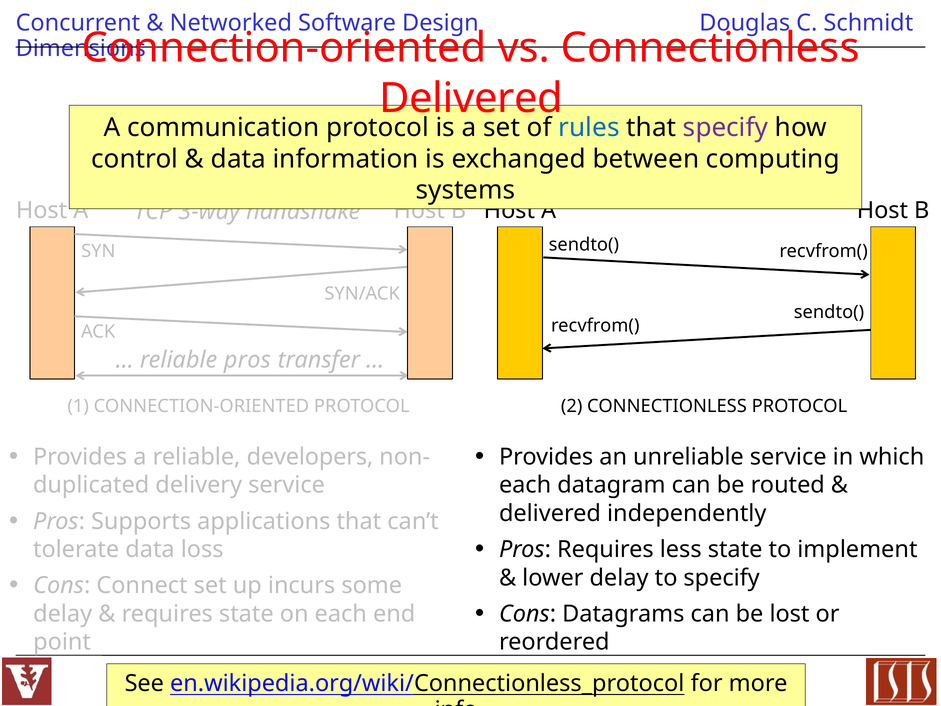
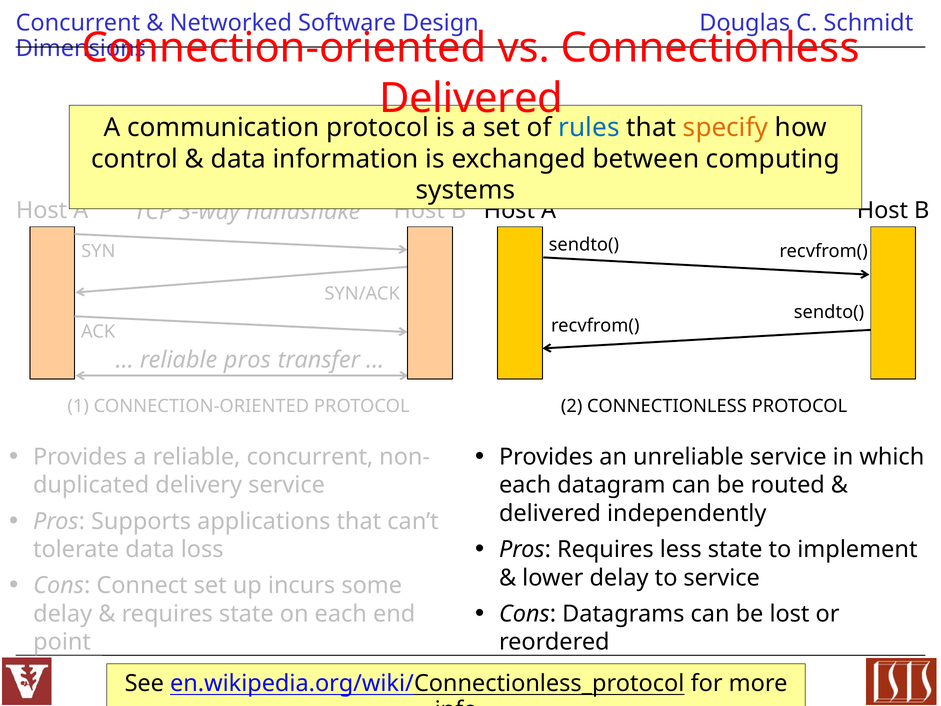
specify at (726, 127) colour: purple -> orange
reliable developers: developers -> concurrent
to specify: specify -> service
